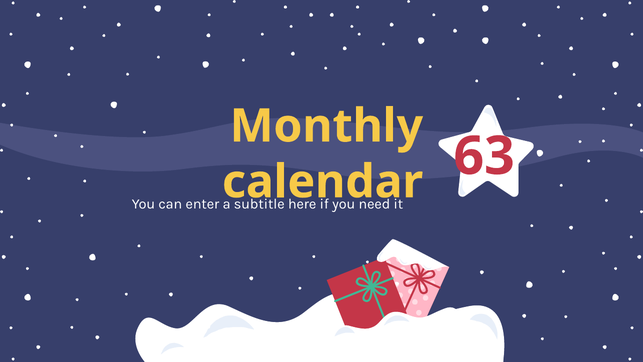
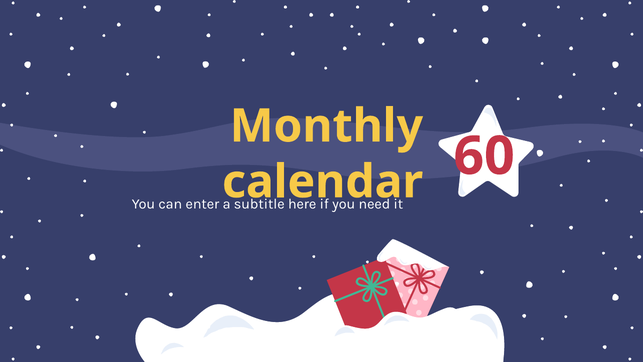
63: 63 -> 60
